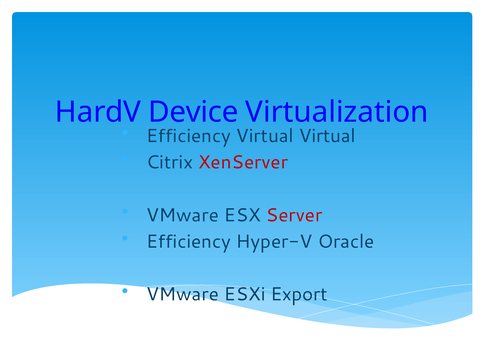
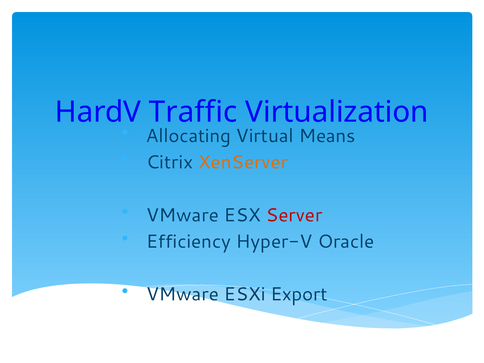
Device: Device -> Traffic
Efficiency at (188, 136): Efficiency -> Allocating
Virtual Virtual: Virtual -> Means
XenServer colour: red -> orange
